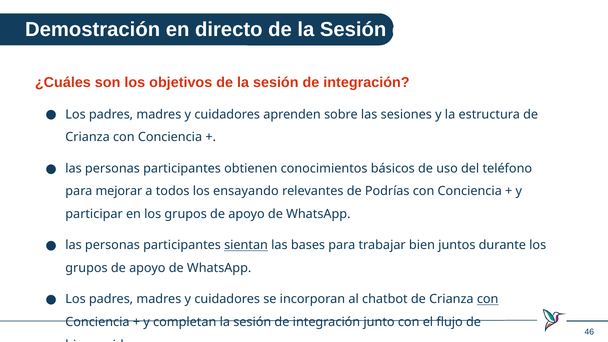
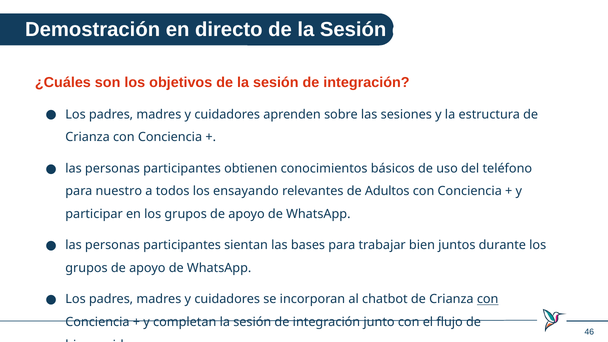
mejorar: mejorar -> nuestro
Podrías: Podrías -> Adultos
sientan underline: present -> none
